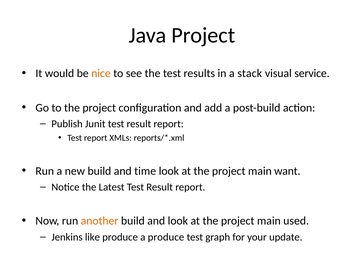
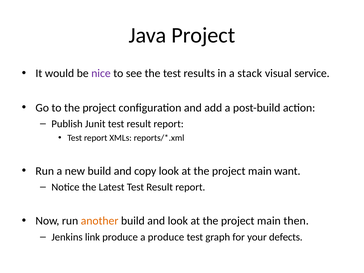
nice colour: orange -> purple
time: time -> copy
used: used -> then
like: like -> link
update: update -> defects
